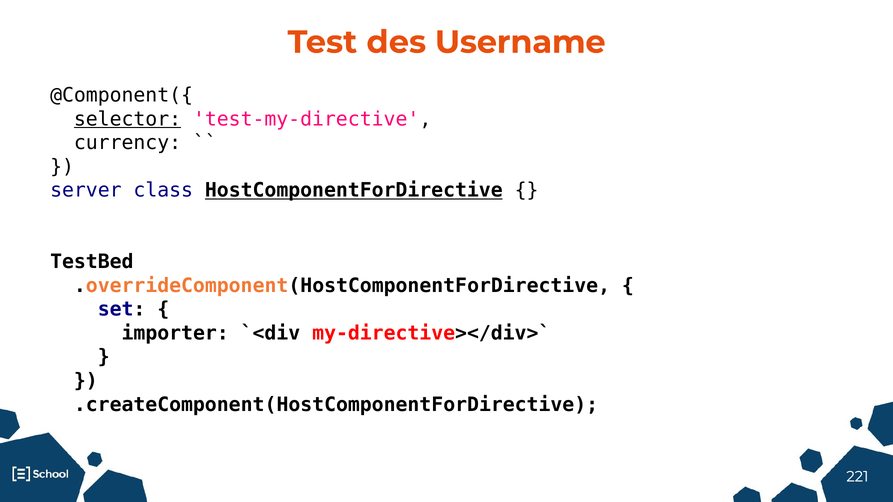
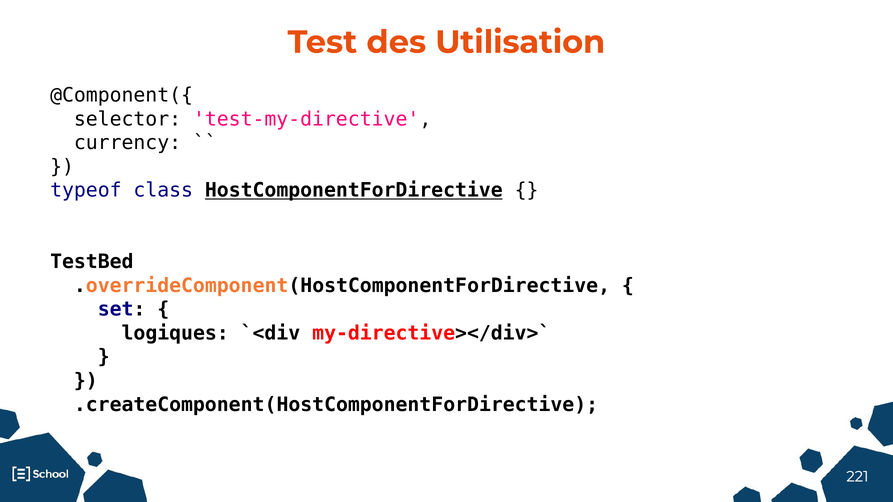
Username: Username -> Utilisation
selector underline: present -> none
server: server -> typeof
importer: importer -> logiques
